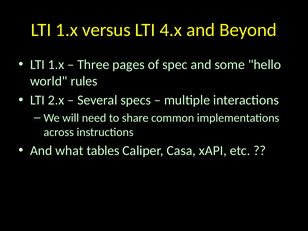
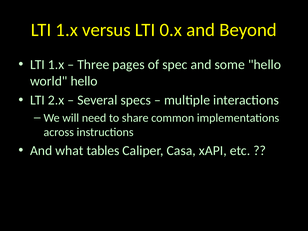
4.x: 4.x -> 0.x
world rules: rules -> hello
